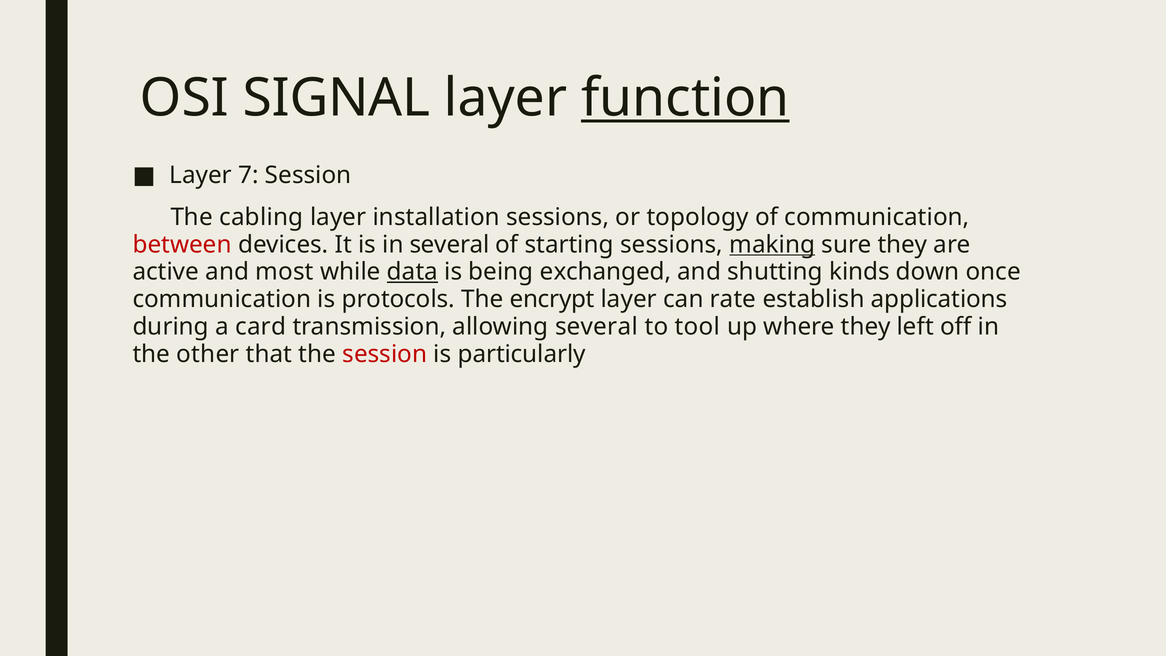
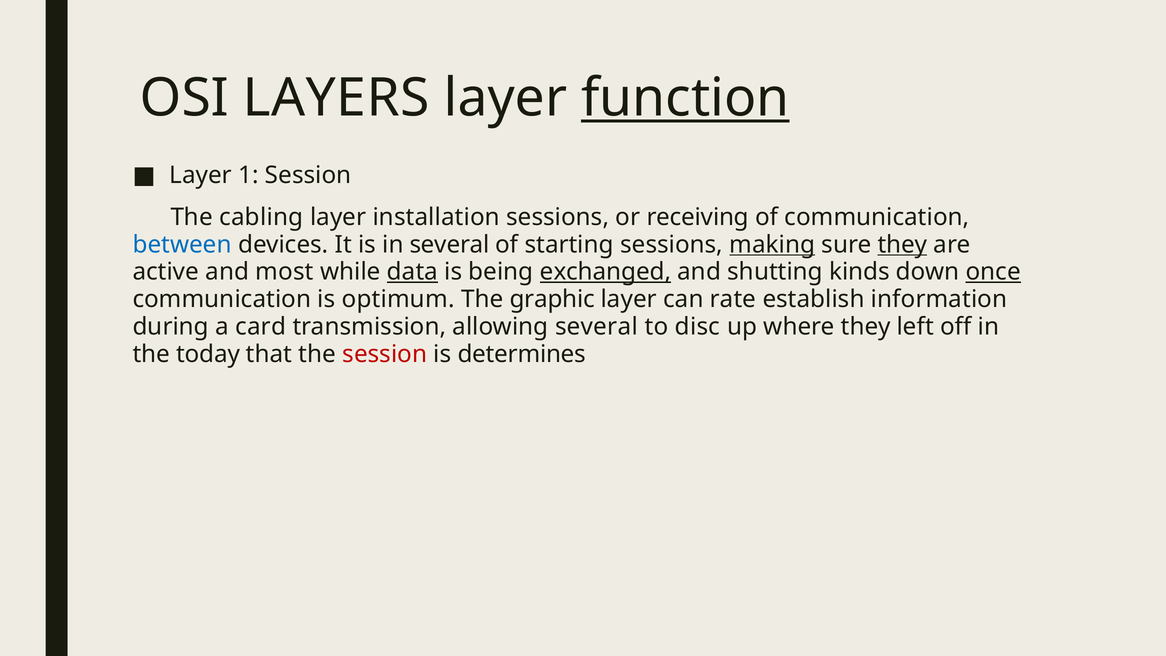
SIGNAL: SIGNAL -> LAYERS
7: 7 -> 1
topology: topology -> receiving
between colour: red -> blue
they at (902, 244) underline: none -> present
exchanged underline: none -> present
once underline: none -> present
protocols: protocols -> optimum
encrypt: encrypt -> graphic
applications: applications -> information
tool: tool -> disc
other: other -> today
particularly: particularly -> determines
